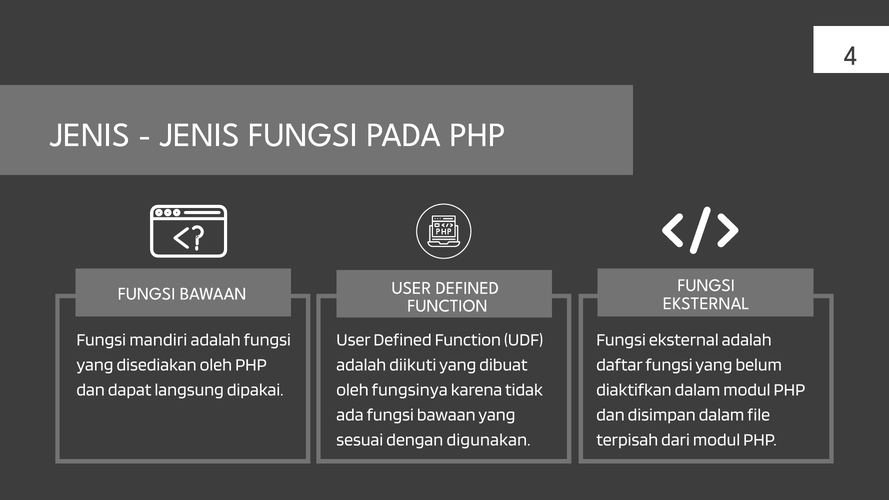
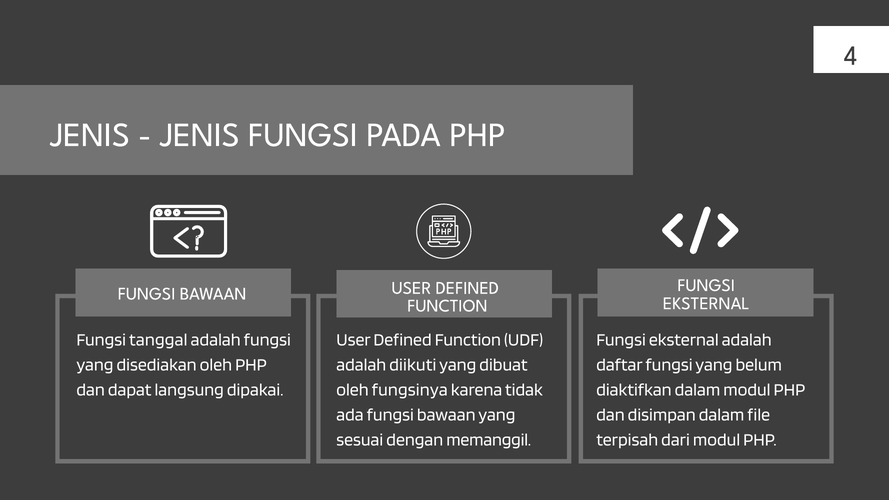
mandiri: mandiri -> tanggal
digunakan: digunakan -> memanggil
